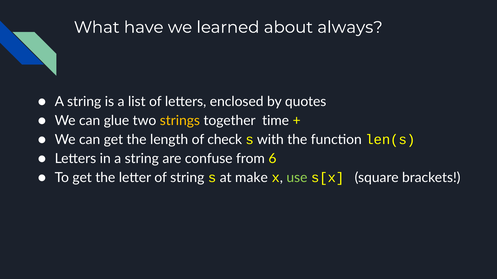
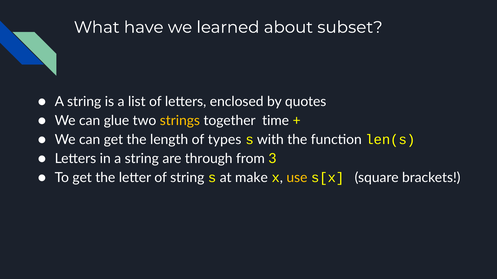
always: always -> subset
check: check -> types
confuse: confuse -> through
6: 6 -> 3
use colour: light green -> yellow
